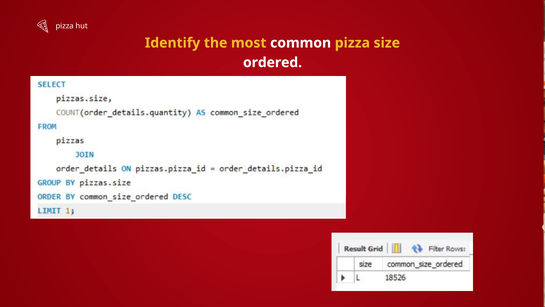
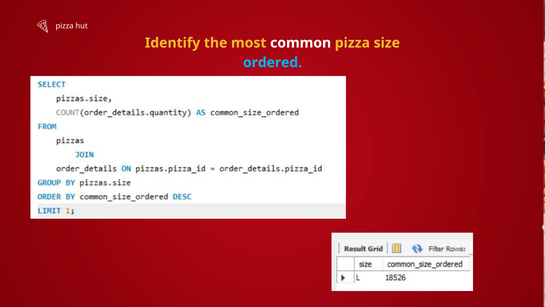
ordered colour: white -> light blue
